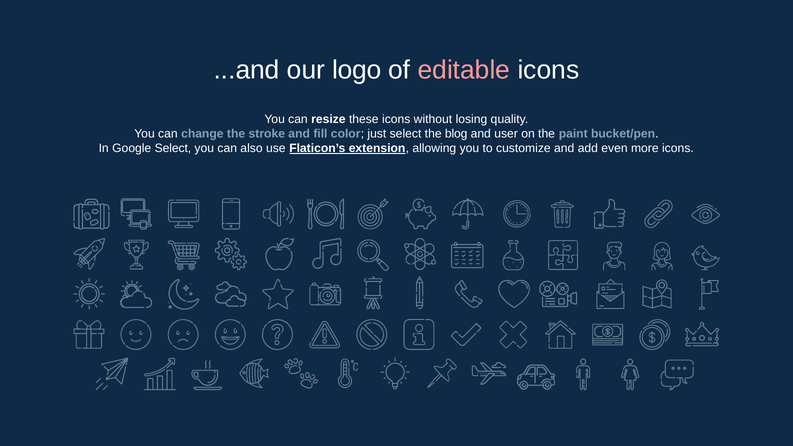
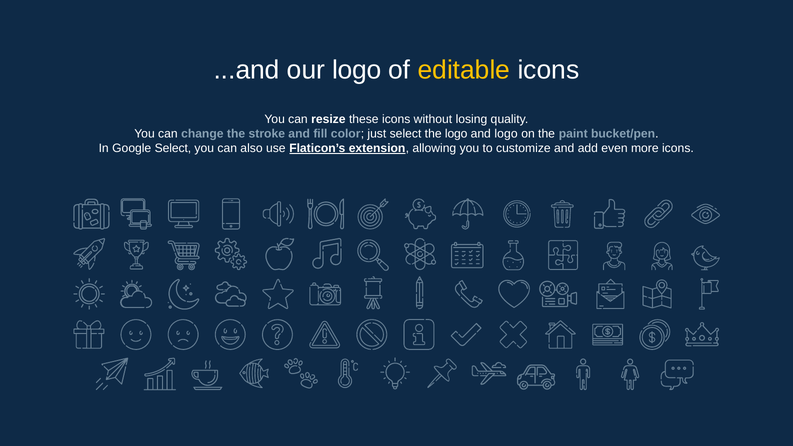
editable colour: pink -> yellow
the blog: blog -> logo
and user: user -> logo
